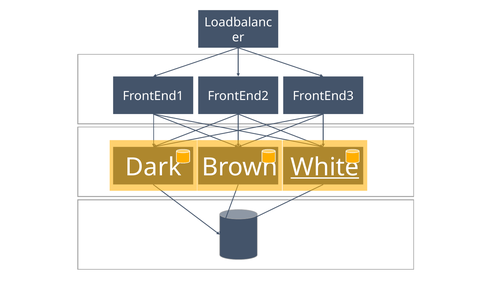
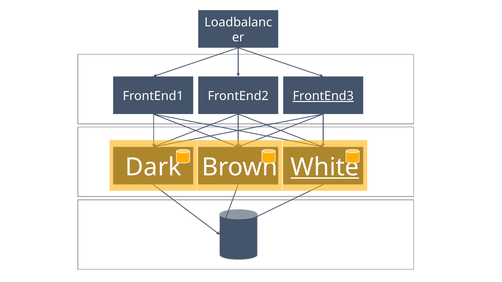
FrontEnd3 underline: none -> present
